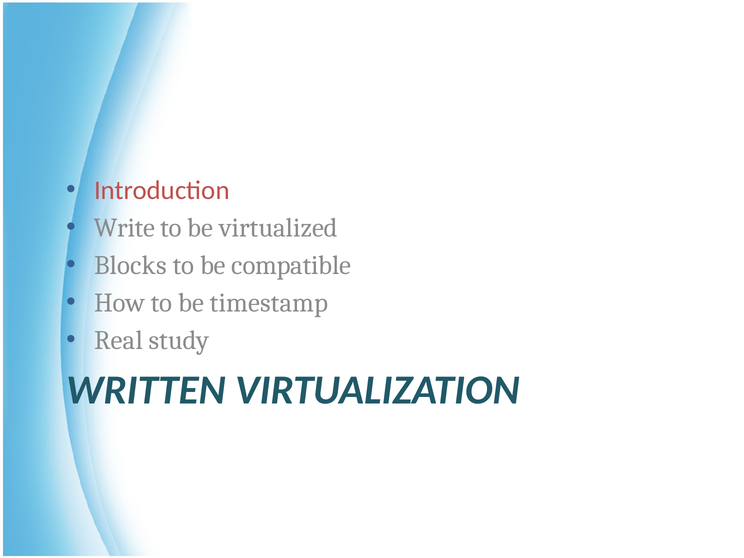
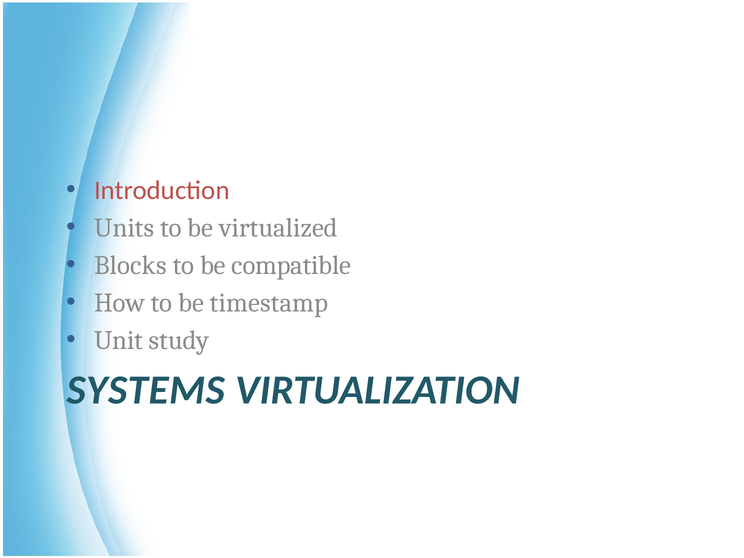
Write: Write -> Units
Real: Real -> Unit
WRITTEN: WRITTEN -> SYSTEMS
